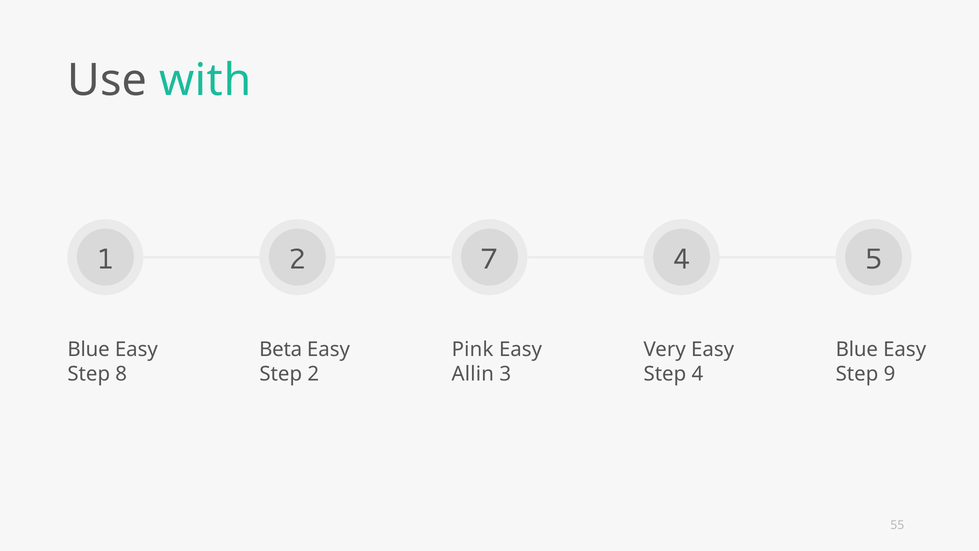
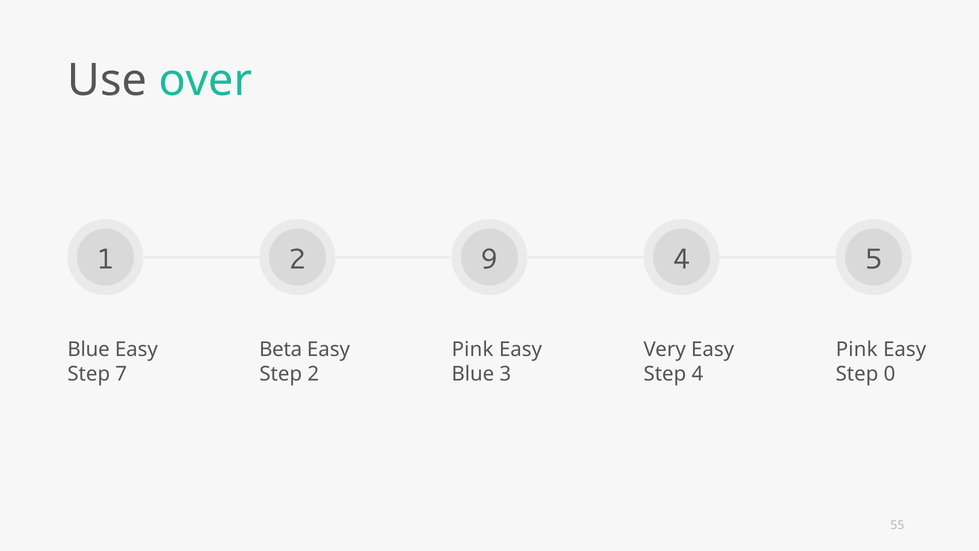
with: with -> over
7: 7 -> 9
Blue at (857, 349): Blue -> Pink
8: 8 -> 7
Allin at (473, 374): Allin -> Blue
9: 9 -> 0
